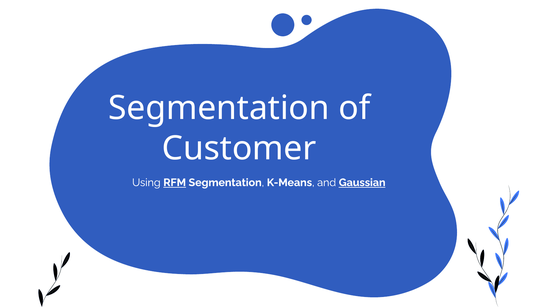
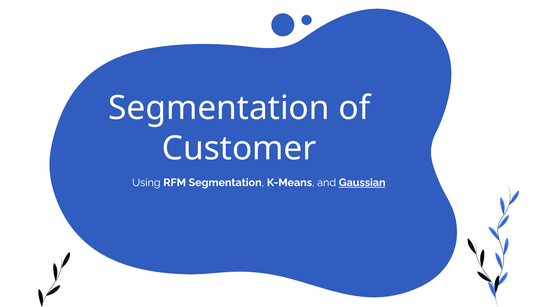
RFM underline: present -> none
